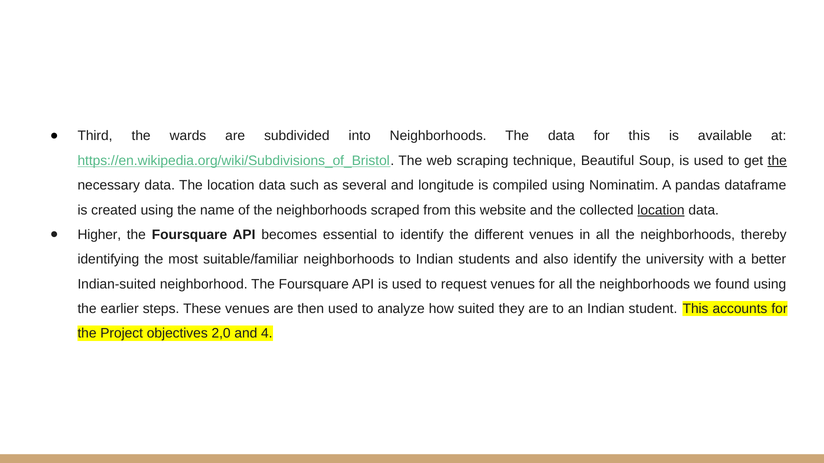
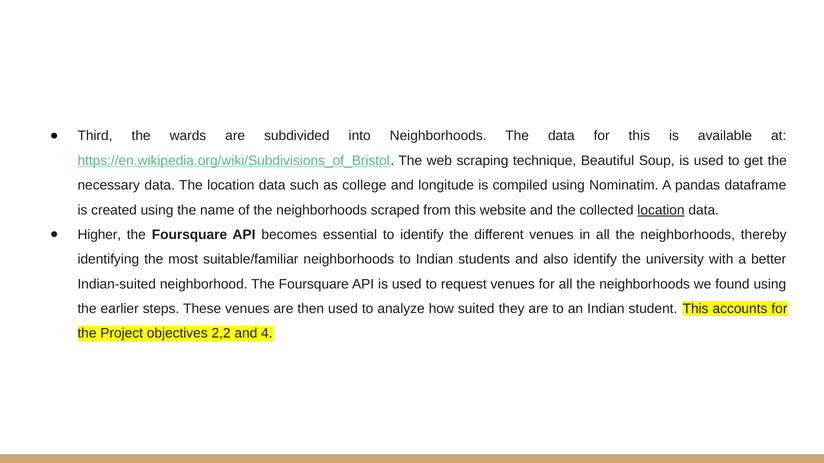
the at (777, 161) underline: present -> none
several: several -> college
2,0: 2,0 -> 2,2
